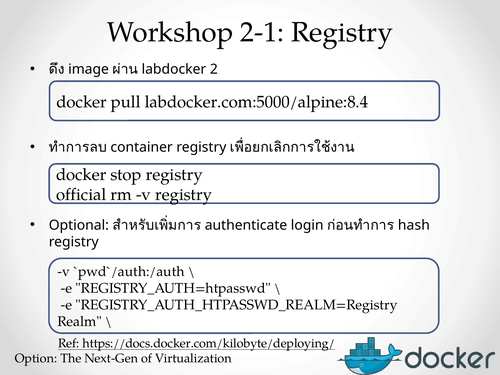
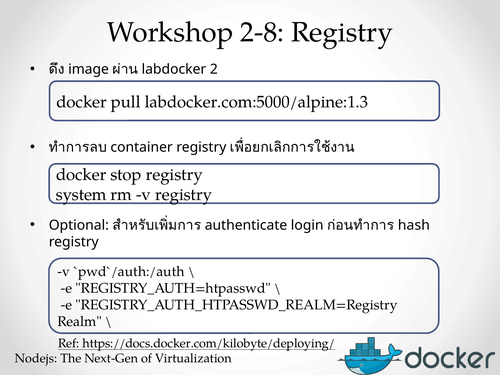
2-1: 2-1 -> 2-8
labdocker.com:5000/alpine:8.4: labdocker.com:5000/alpine:8.4 -> labdocker.com:5000/alpine:1.3
official: official -> system
Option: Option -> Nodejs
